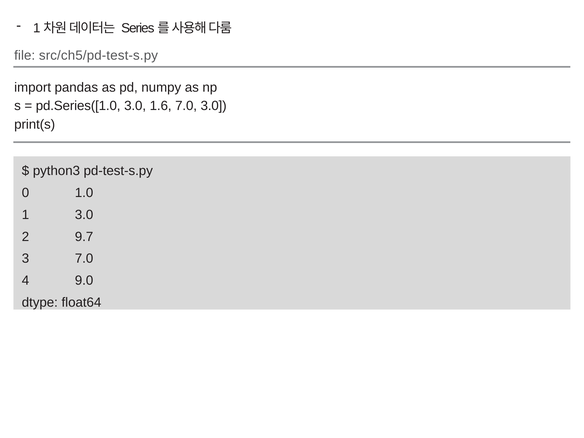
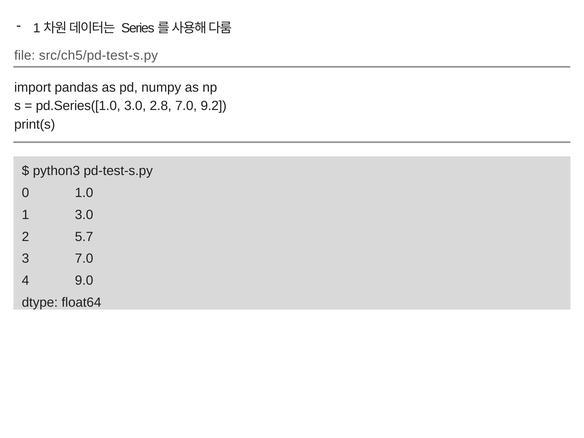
1.6: 1.6 -> 2.8
7.0 3.0: 3.0 -> 9.2
9.7: 9.7 -> 5.7
